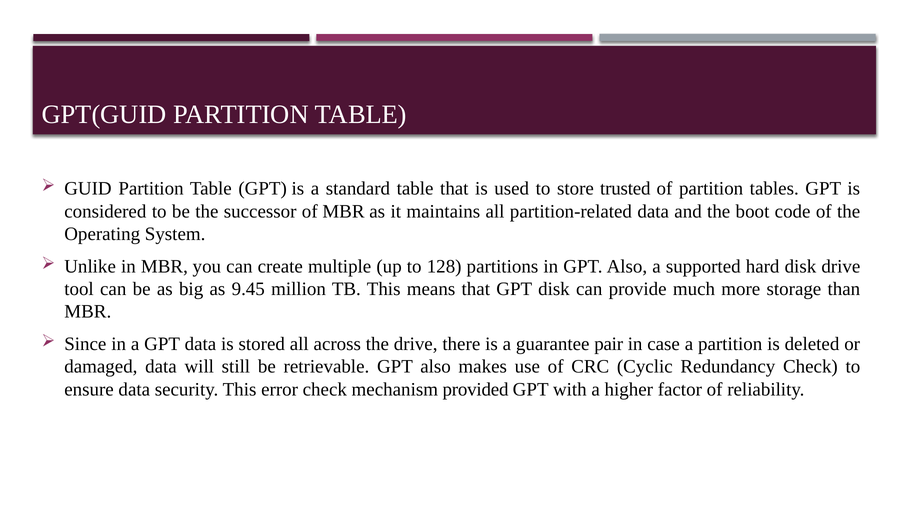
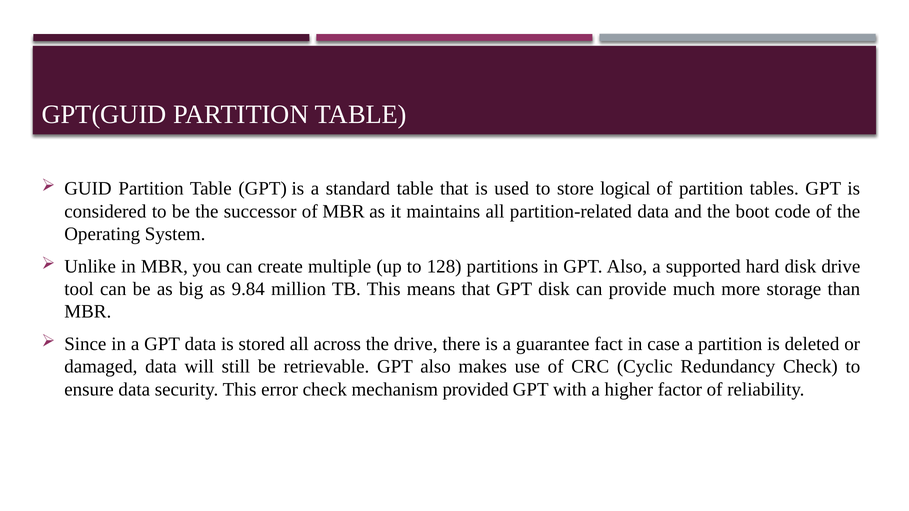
trusted: trusted -> logical
9.45: 9.45 -> 9.84
pair: pair -> fact
